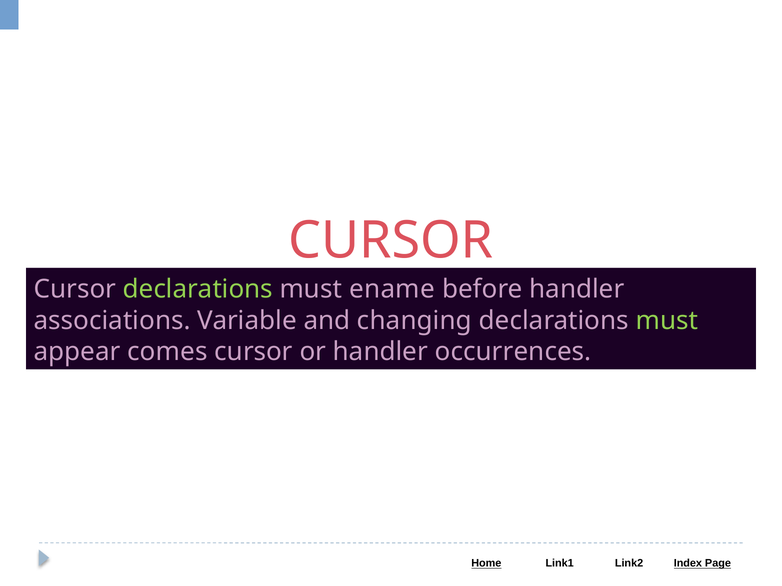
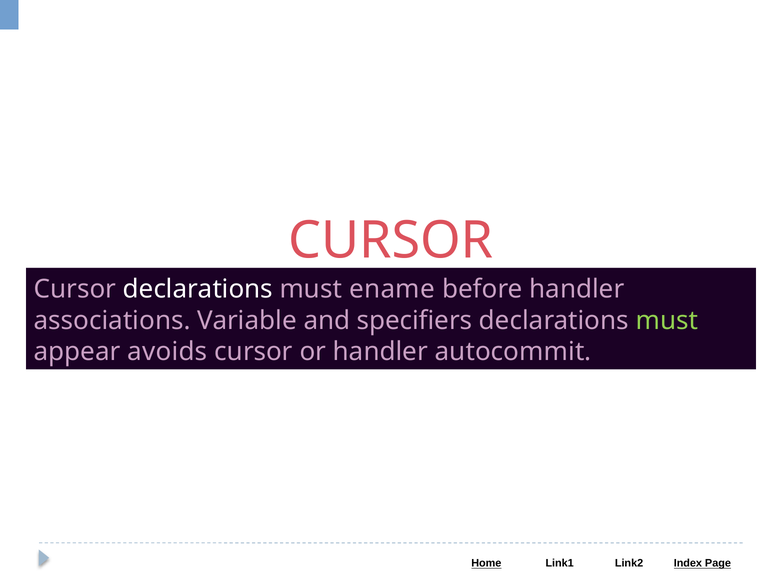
declarations at (198, 289) colour: light green -> white
changing: changing -> specifiers
comes: comes -> avoids
occurrences: occurrences -> autocommit
